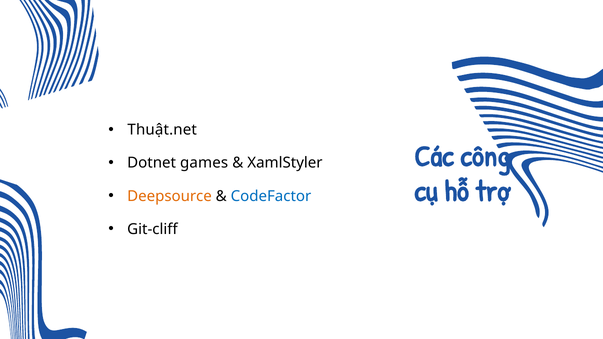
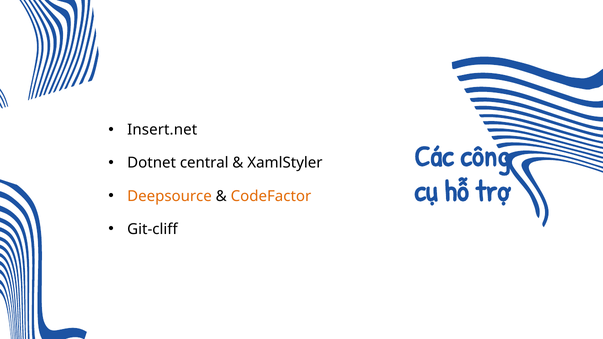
Thuật.net: Thuật.net -> Insert.net
games: games -> central
CodeFactor colour: blue -> orange
